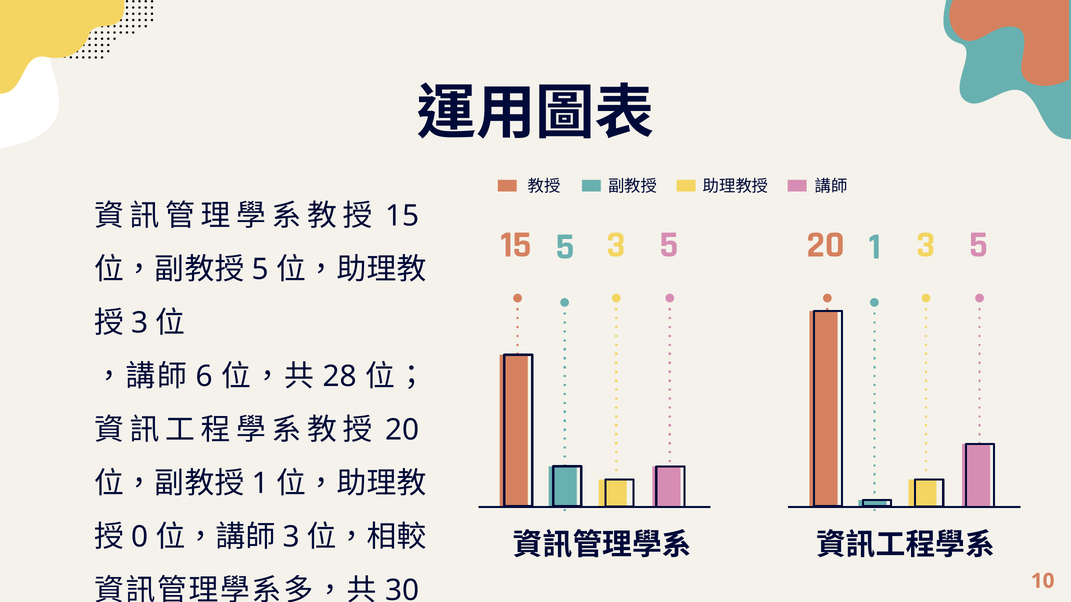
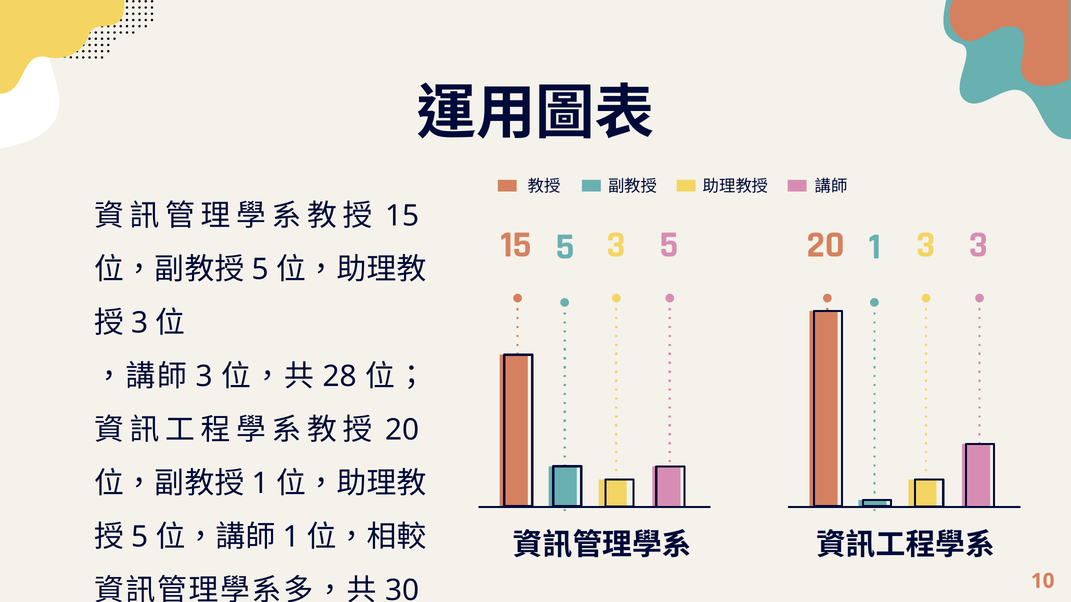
20 5: 5 -> 3
6 at (204, 377): 6 -> 3
0 at (140, 538): 0 -> 5
3 at (291, 538): 3 -> 1
